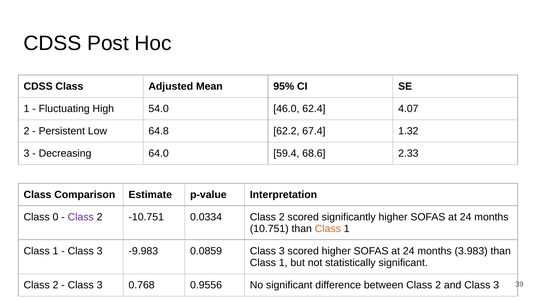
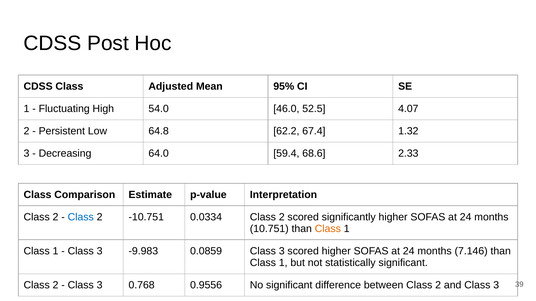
62.4: 62.4 -> 52.5
0 at (56, 217): 0 -> 2
Class at (81, 217) colour: purple -> blue
3.983: 3.983 -> 7.146
